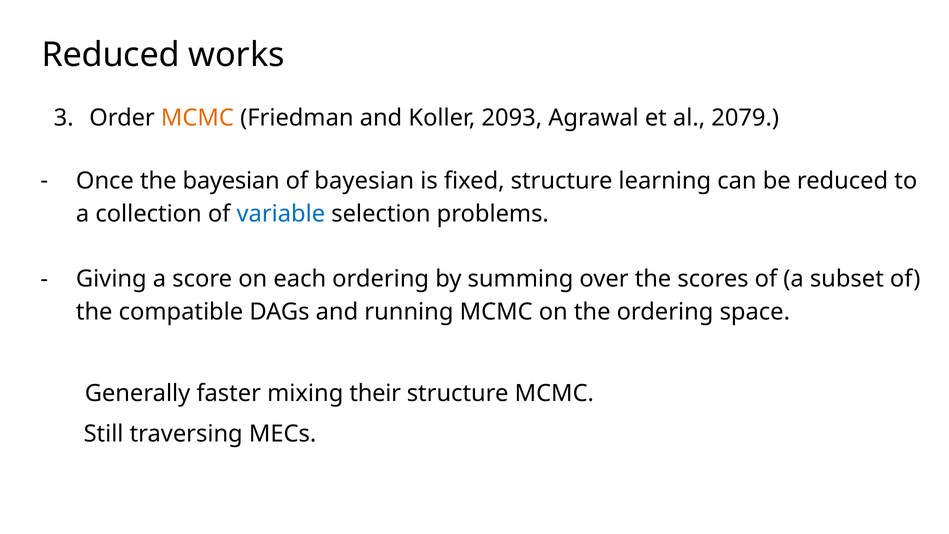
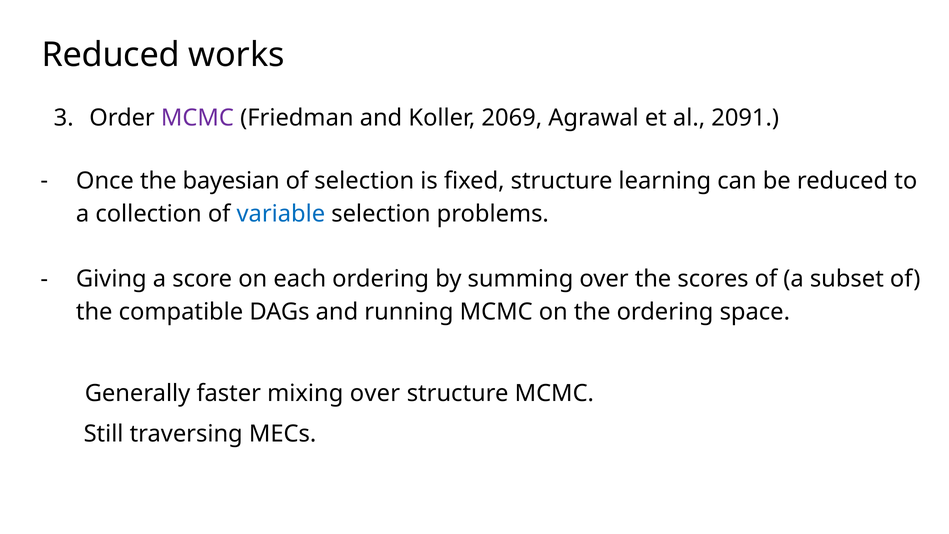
MCMC at (197, 118) colour: orange -> purple
2093: 2093 -> 2069
2079: 2079 -> 2091
of bayesian: bayesian -> selection
mixing their: their -> over
